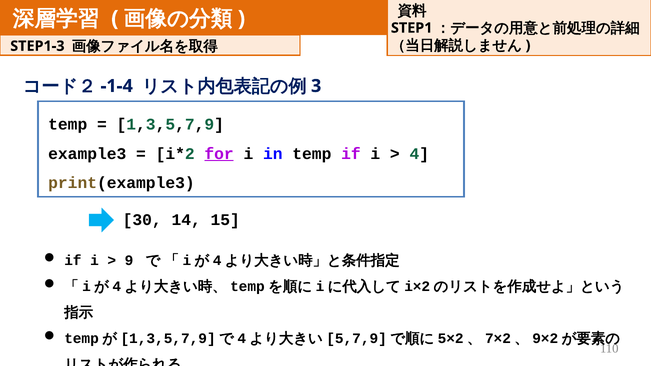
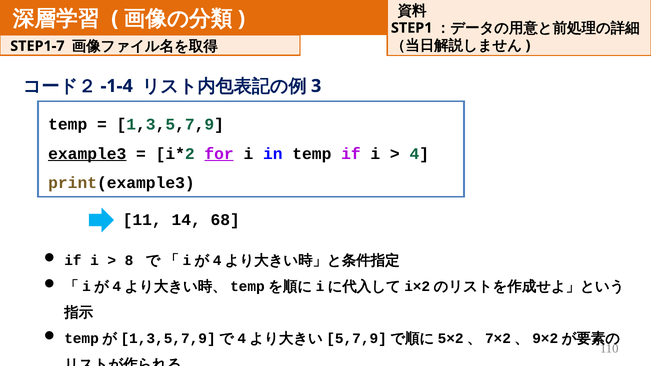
STEP1-3: STEP1-3 -> STEP1-7
example3 underline: none -> present
30: 30 -> 11
15: 15 -> 68
9: 9 -> 8
